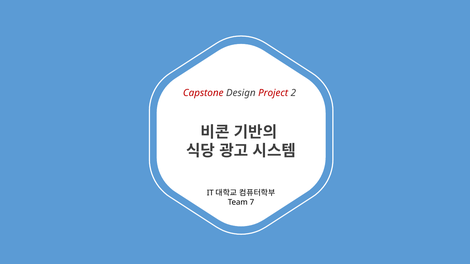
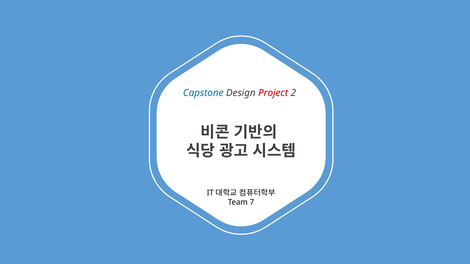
Capstone colour: red -> blue
